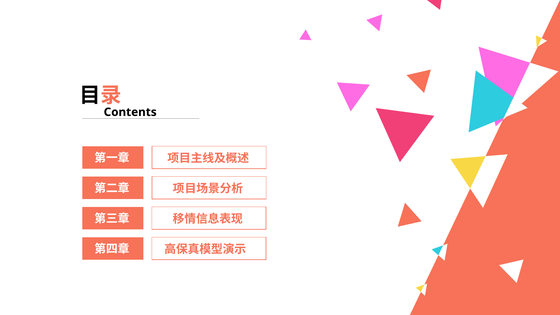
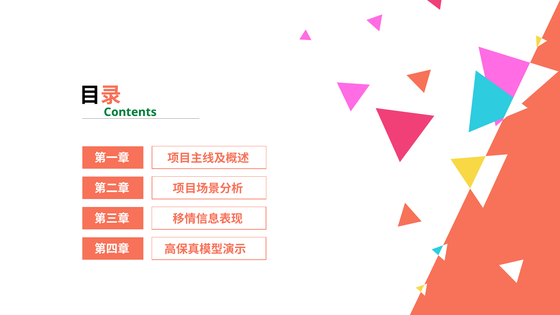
Contents colour: black -> green
